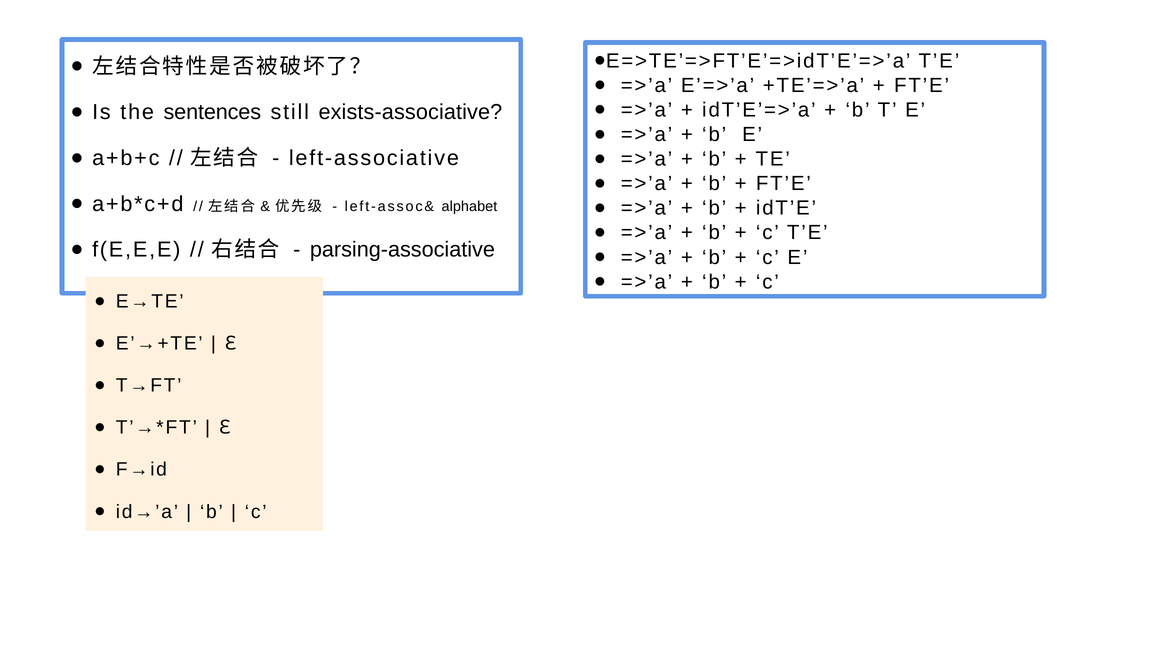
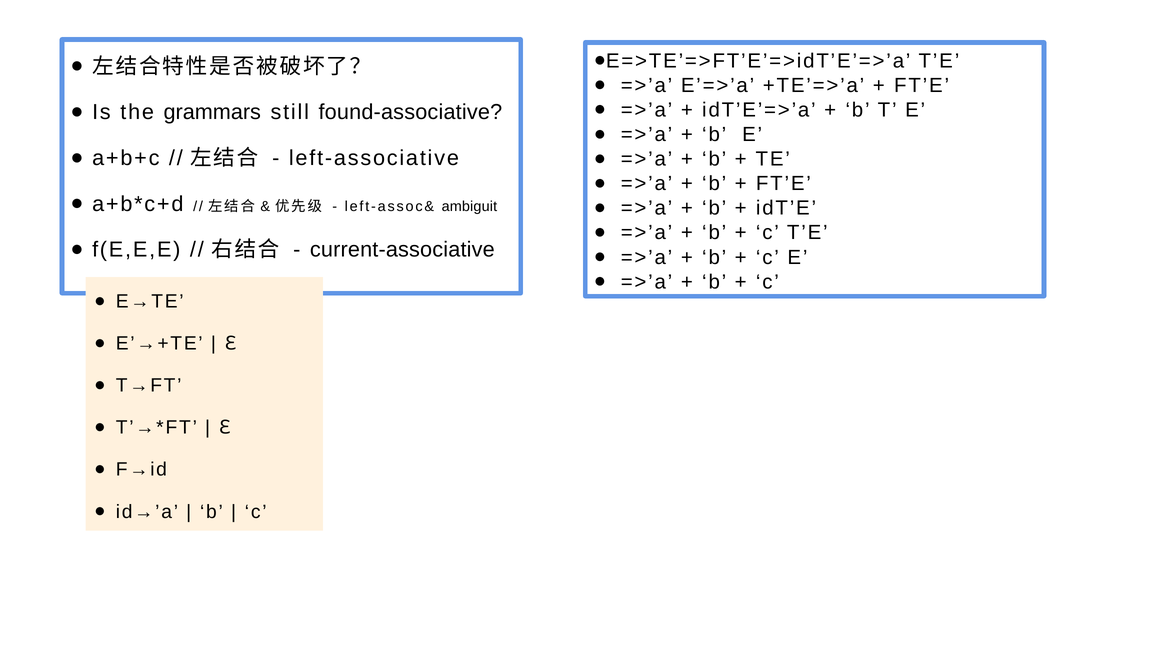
sentences: sentences -> grammars
exists-associative: exists-associative -> found-associative
alphabet: alphabet -> ambiguit
parsing-associative: parsing-associative -> current-associative
